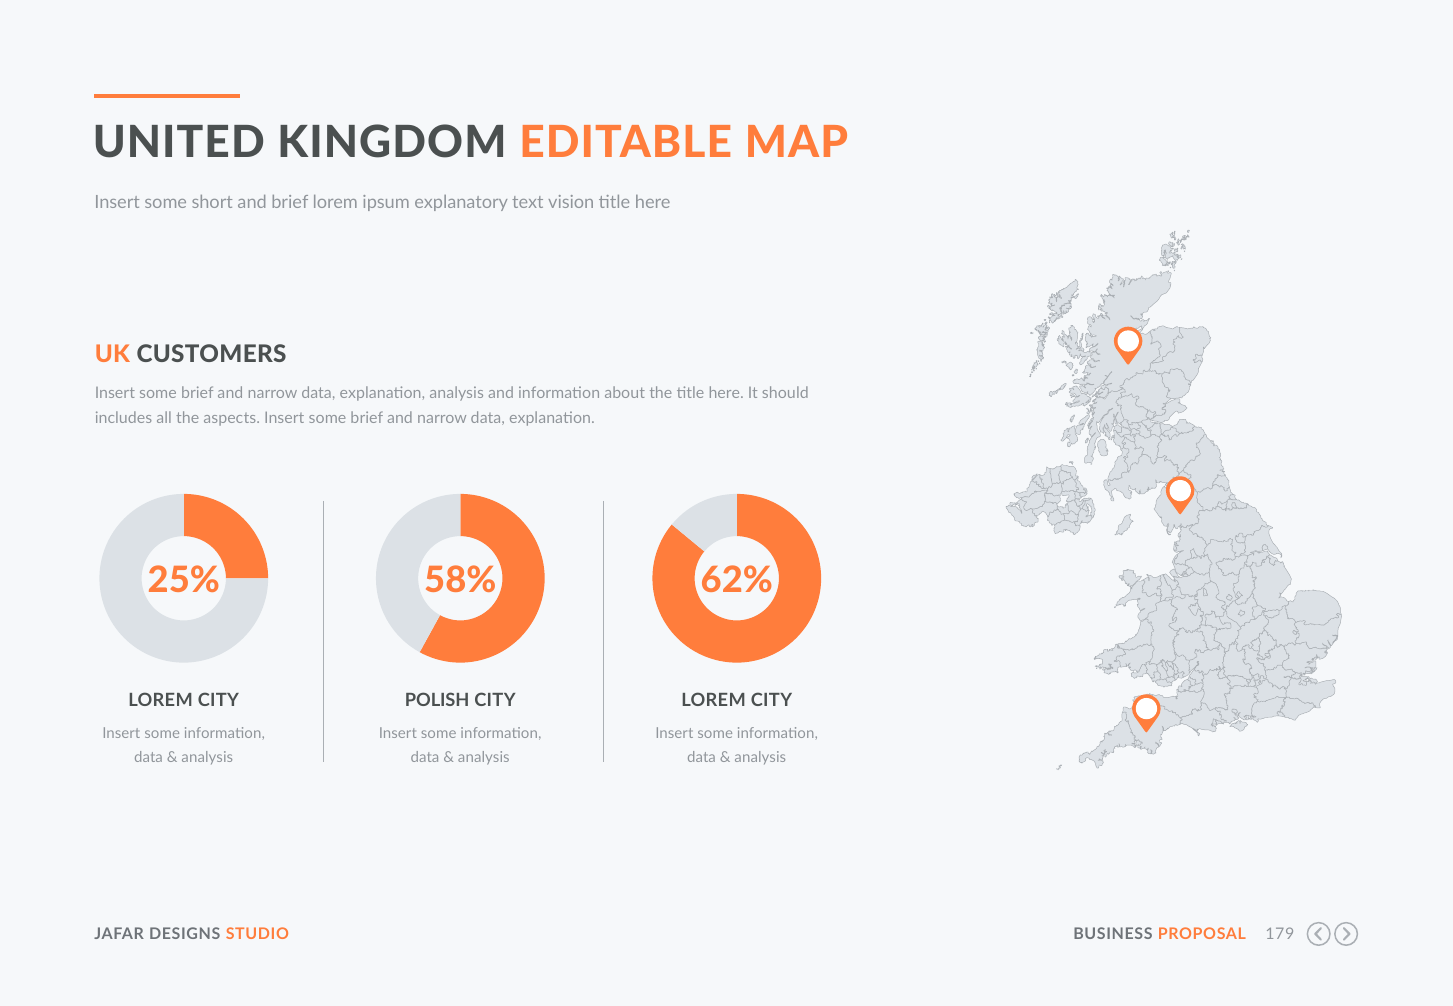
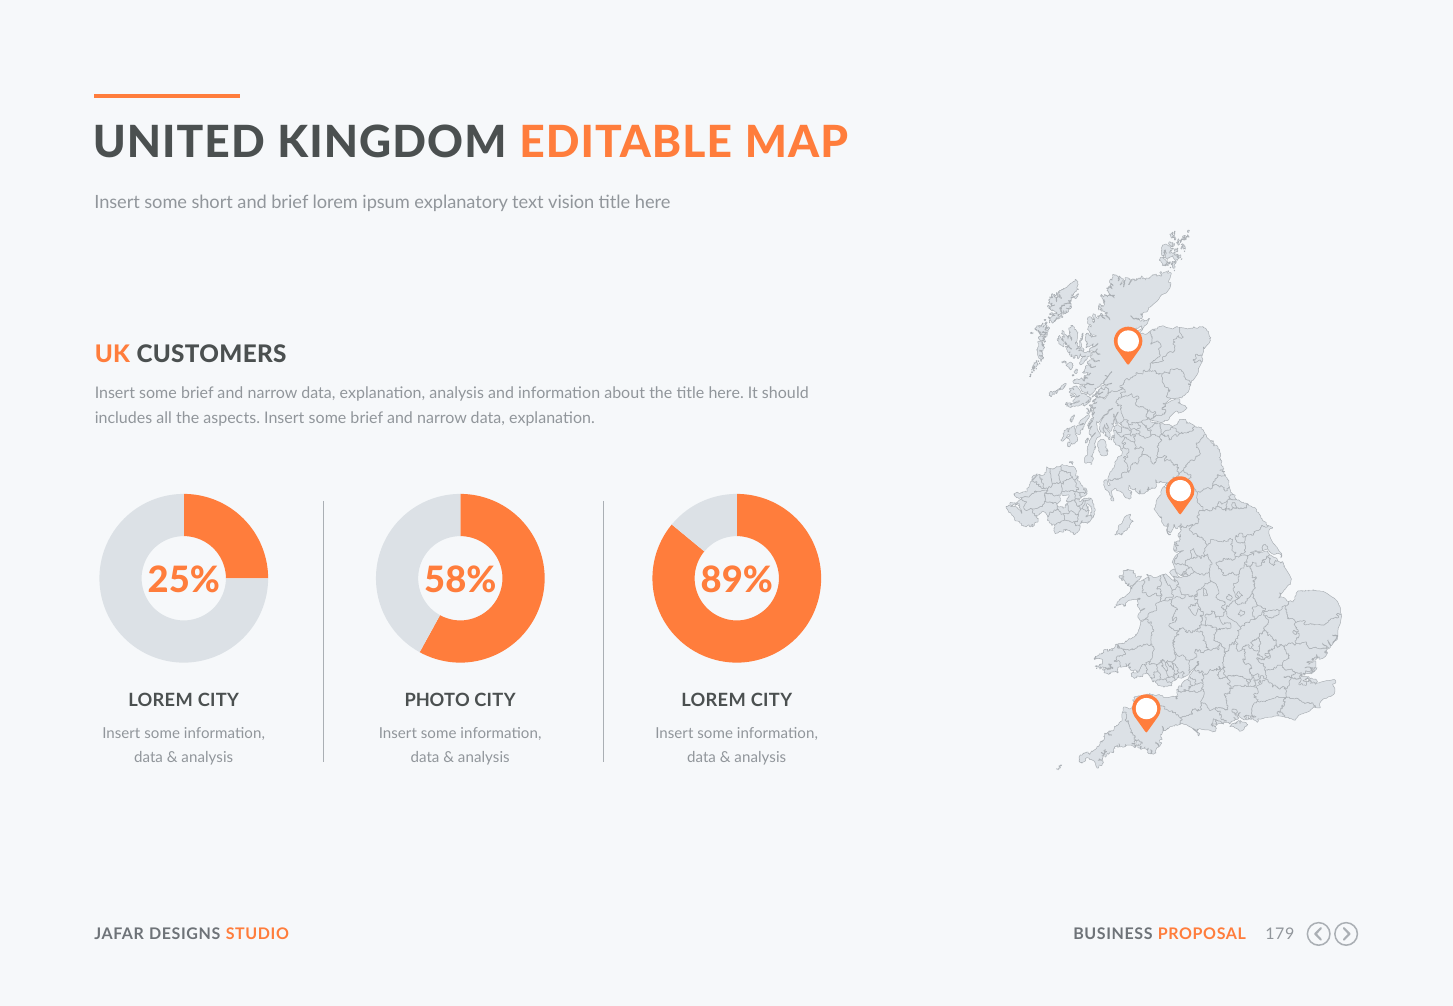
62%: 62% -> 89%
POLISH: POLISH -> PHOTO
